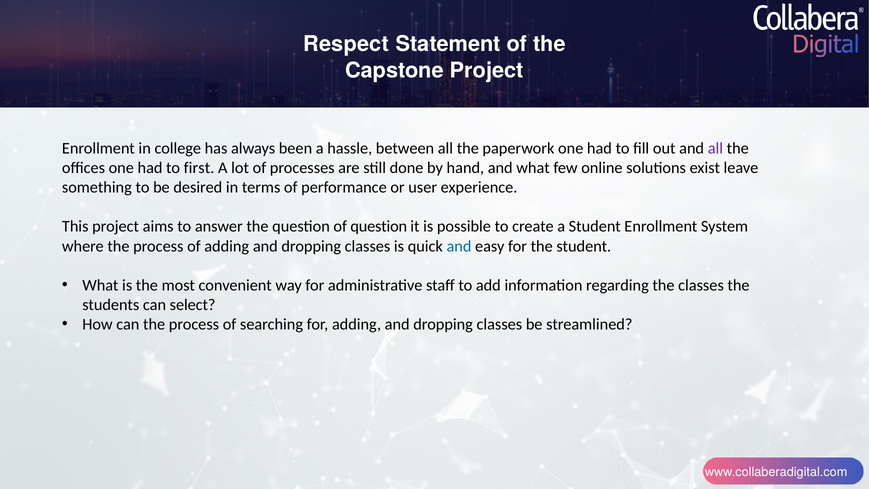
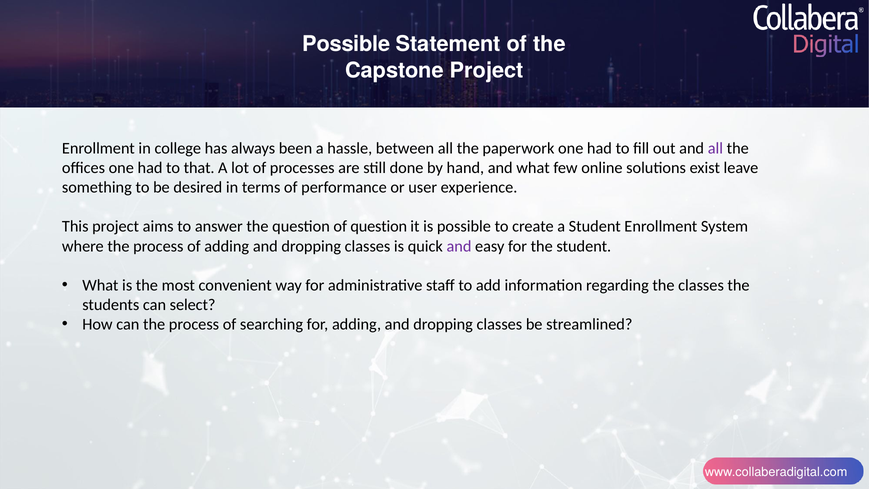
Respect at (346, 44): Respect -> Possible
first: first -> that
and at (459, 246) colour: blue -> purple
